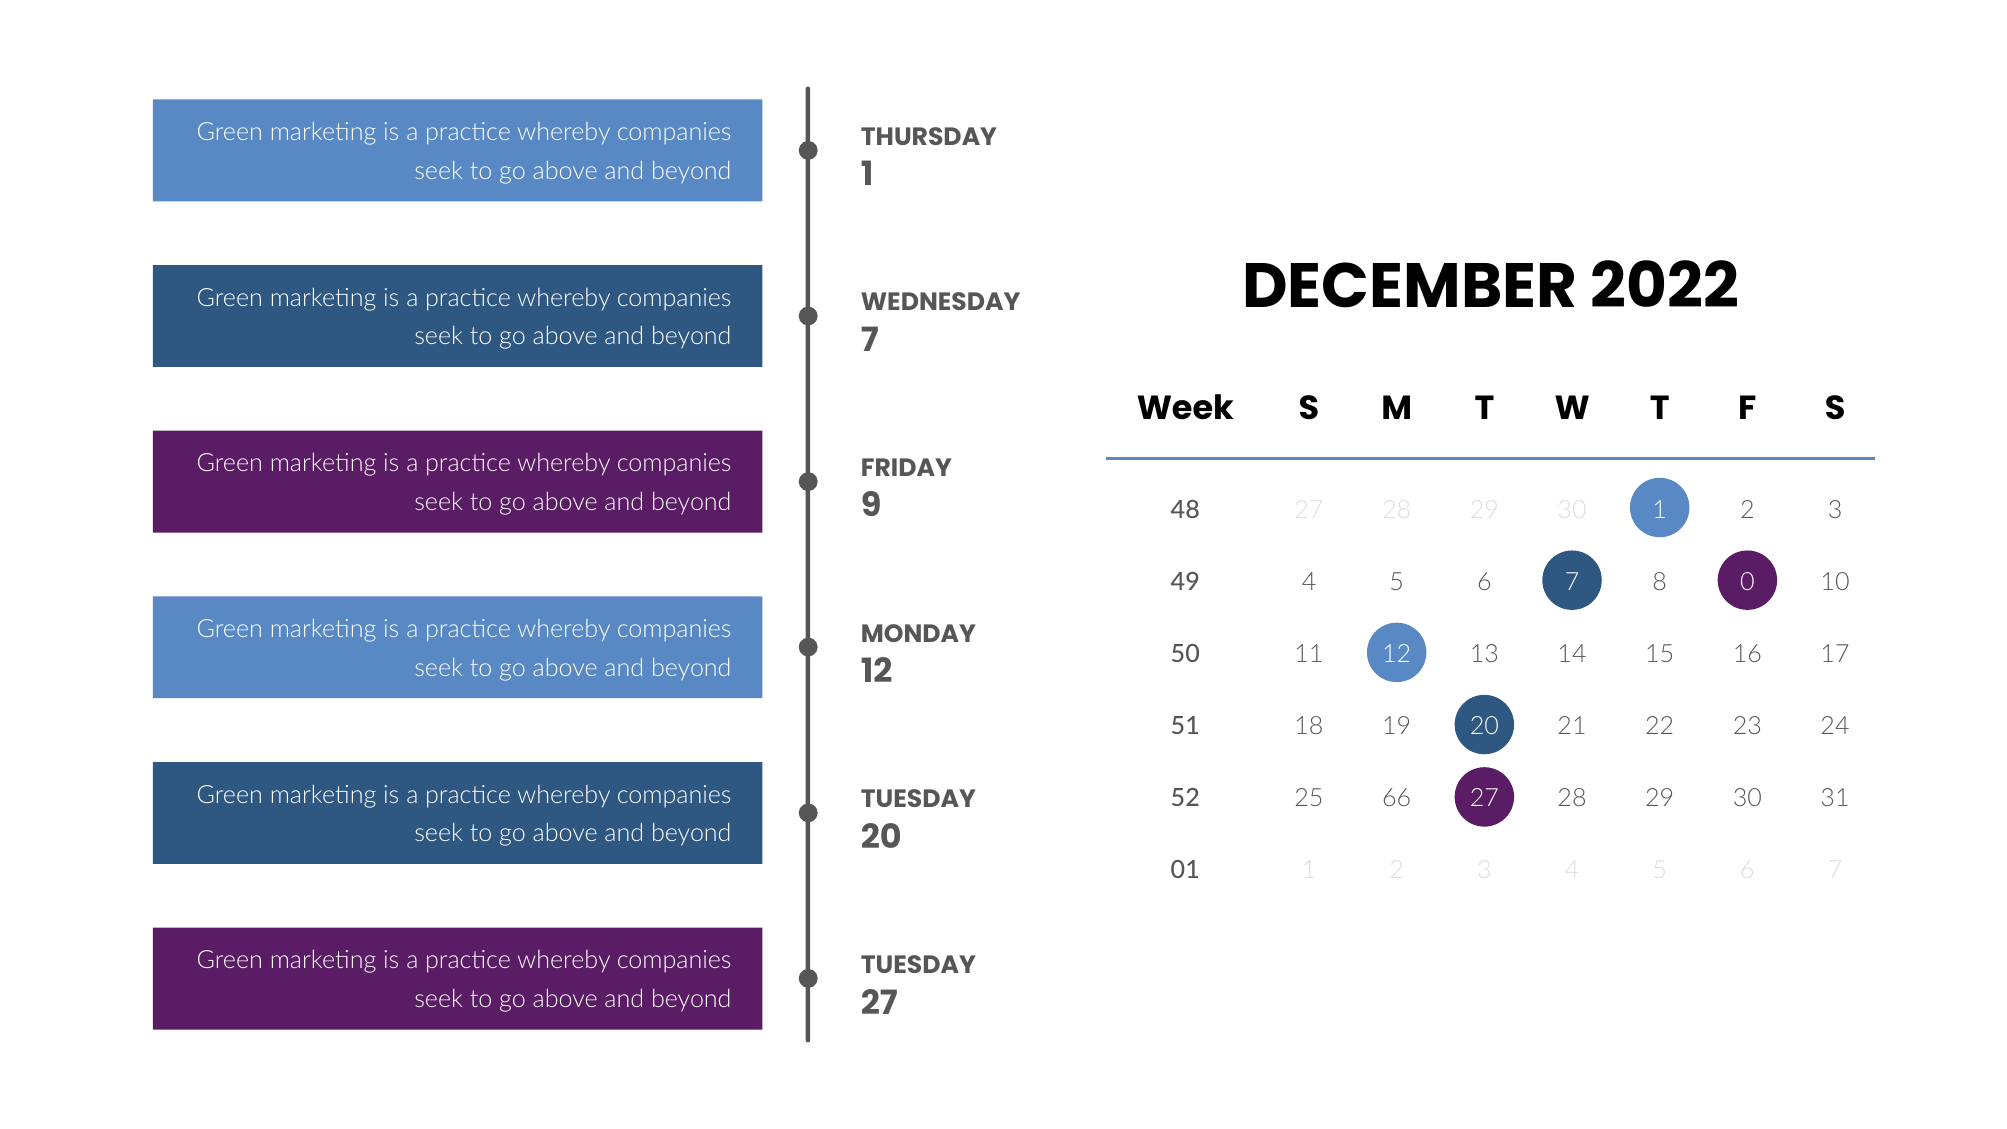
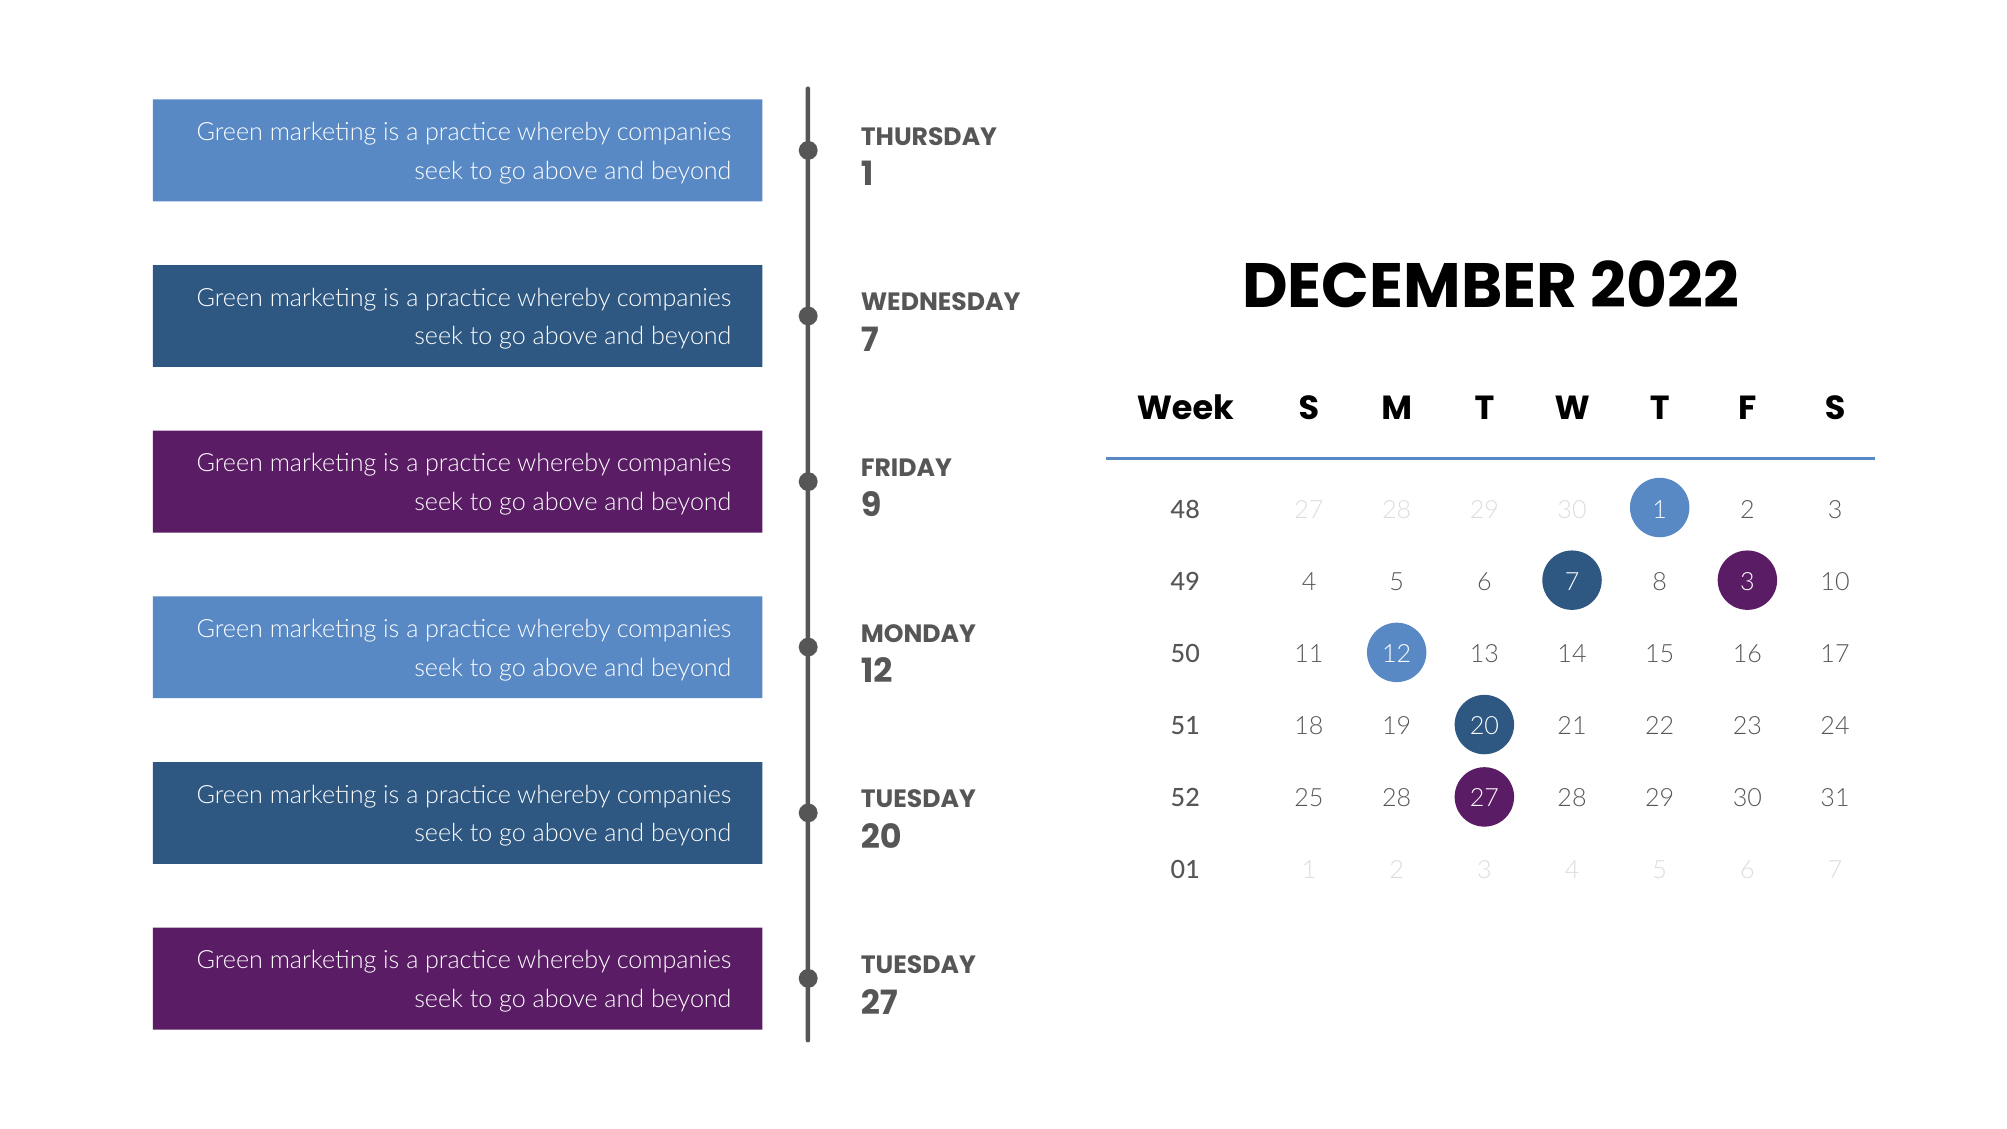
8 0: 0 -> 3
25 66: 66 -> 28
